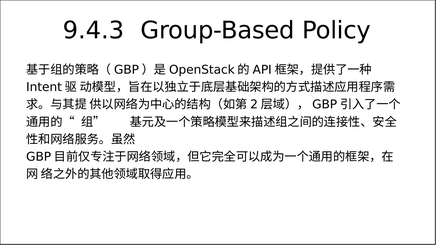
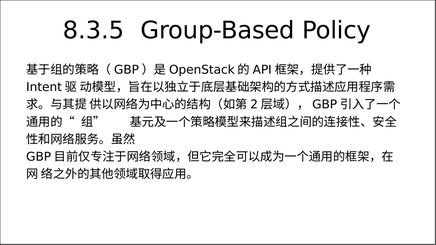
9.4.3: 9.4.3 -> 8.3.5
